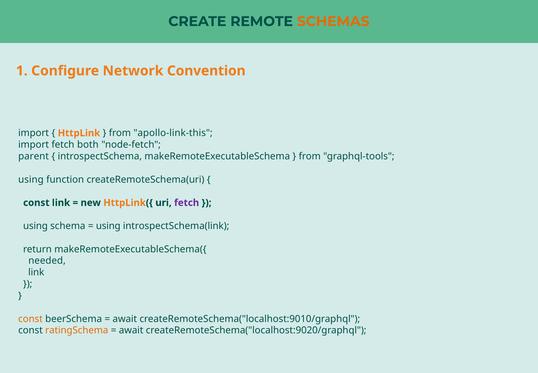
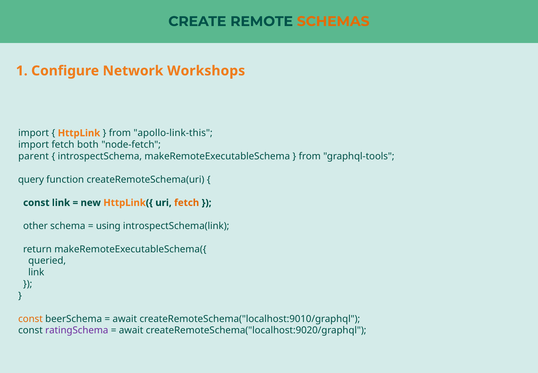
Convention: Convention -> Workshops
using at (31, 179): using -> query
fetch at (187, 202) colour: purple -> orange
using at (35, 226): using -> other
needed: needed -> queried
ratingSchema colour: orange -> purple
